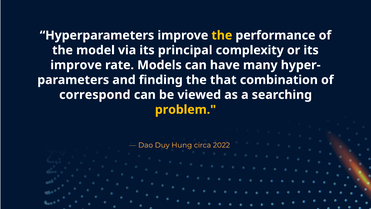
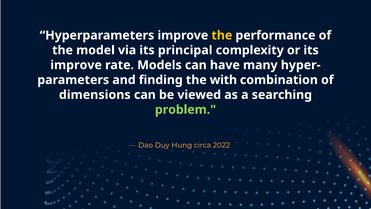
that: that -> with
correspond: correspond -> dimensions
problem colour: yellow -> light green
